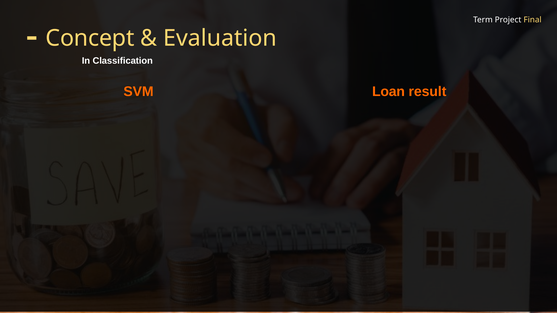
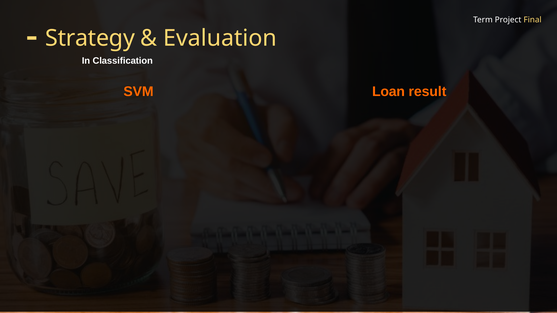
Concept: Concept -> Strategy
